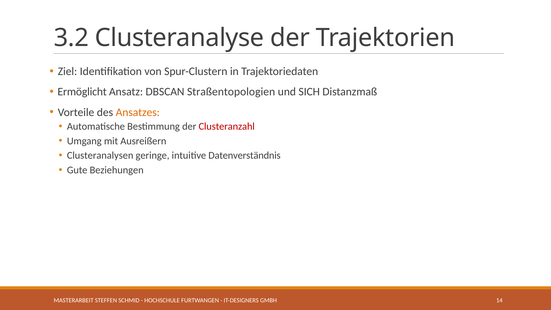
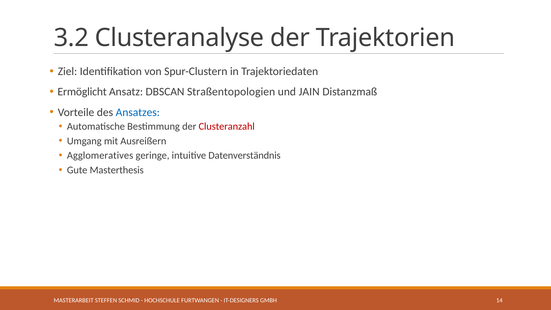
SICH: SICH -> JAIN
Ansatzes colour: orange -> blue
Clusteranalysen: Clusteranalysen -> Agglomeratives
Beziehungen: Beziehungen -> Masterthesis
